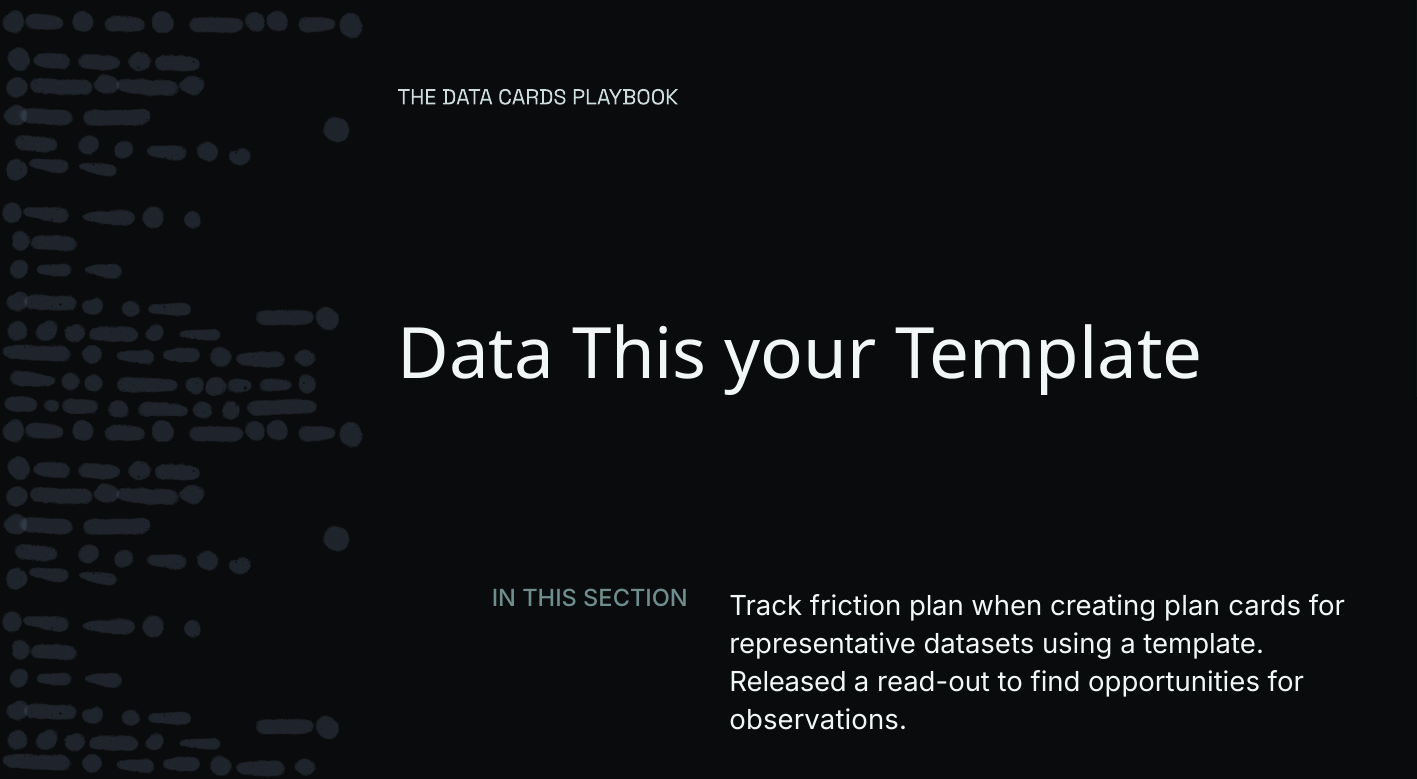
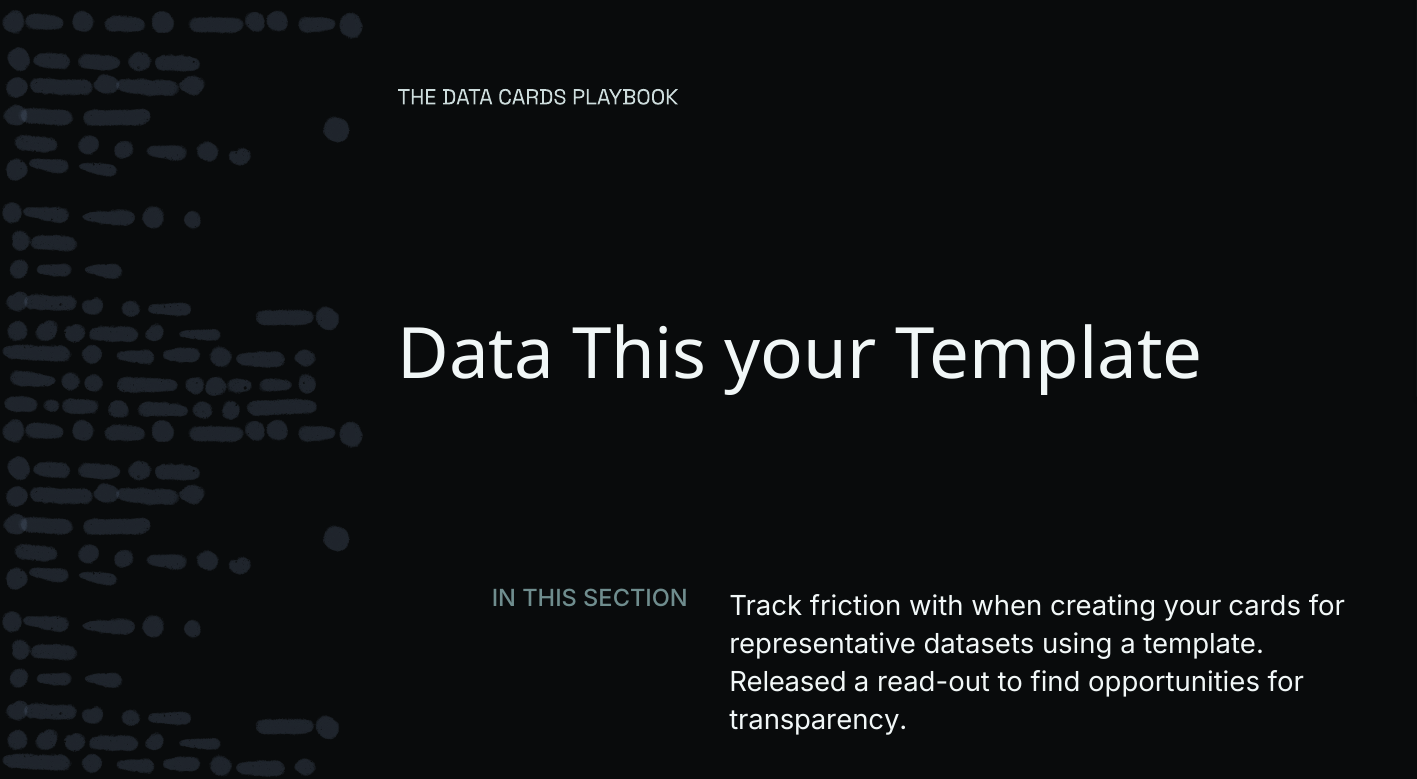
friction plan: plan -> with
creating plan: plan -> your
observations: observations -> transparency
